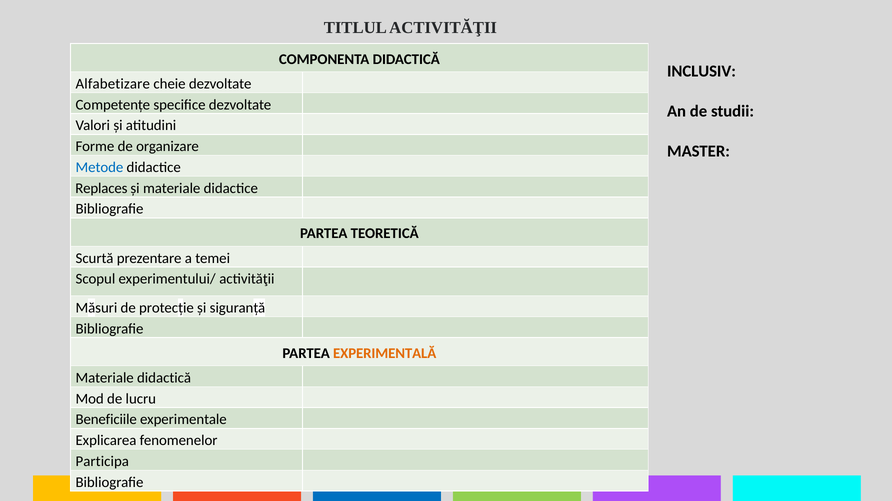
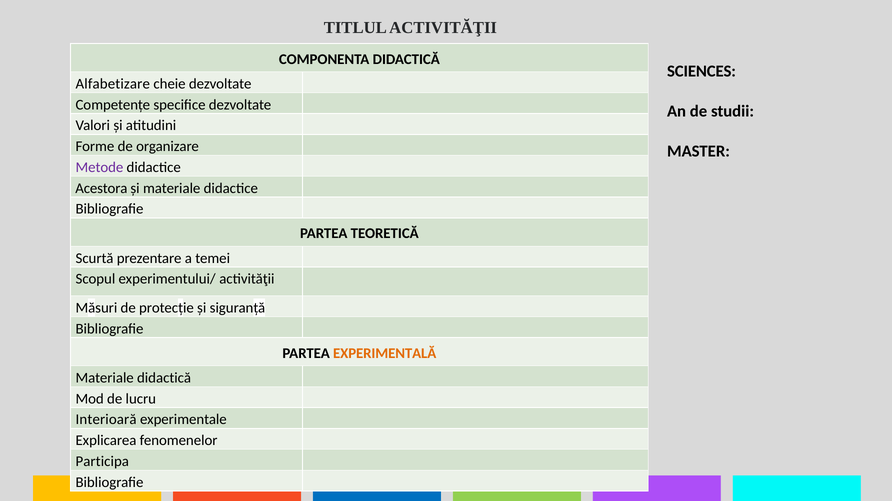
INCLUSIV: INCLUSIV -> SCIENCES
Metode colour: blue -> purple
Replaces: Replaces -> Acestora
Beneficiile: Beneficiile -> Interioară
